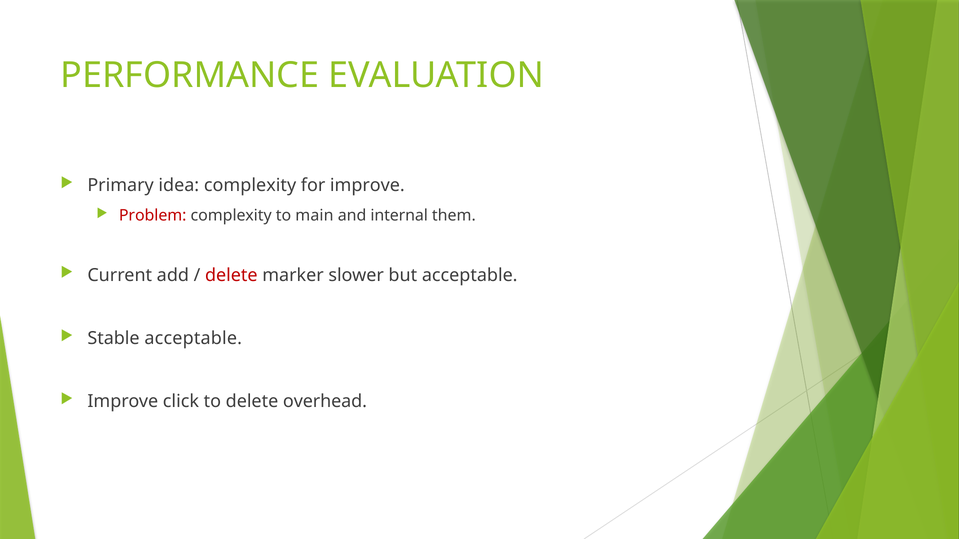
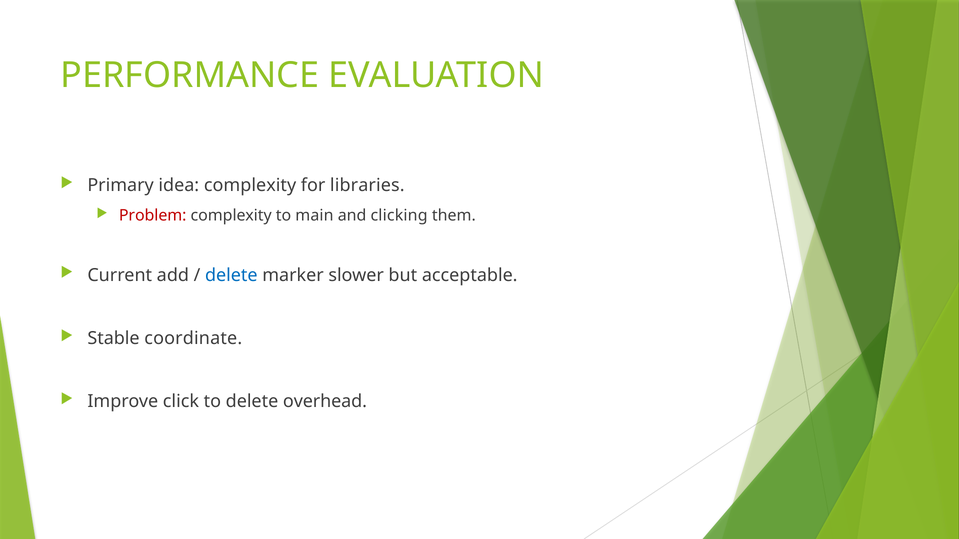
for improve: improve -> libraries
internal: internal -> clicking
delete at (231, 276) colour: red -> blue
Stable acceptable: acceptable -> coordinate
